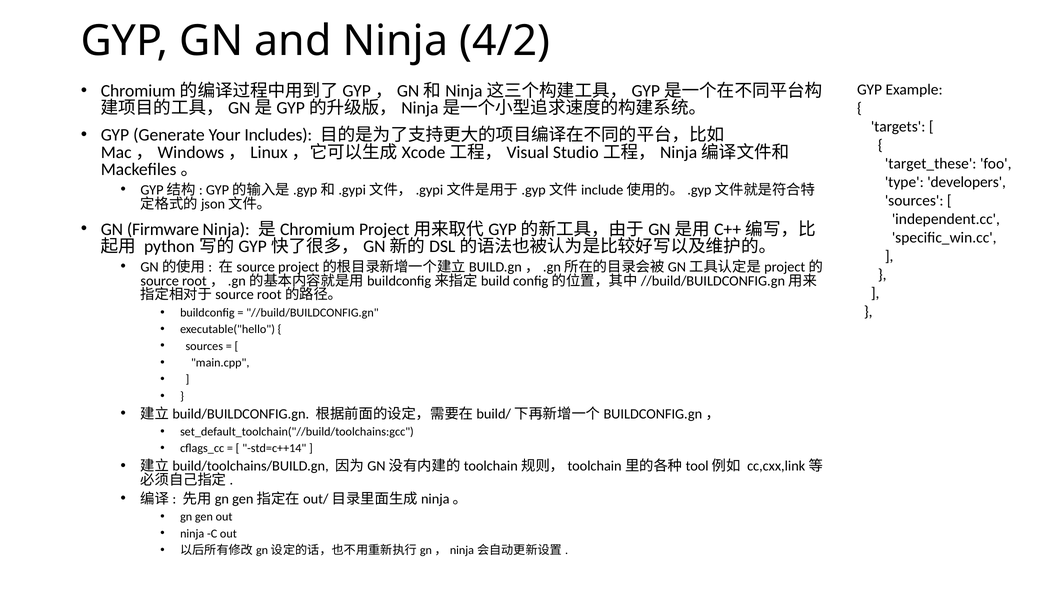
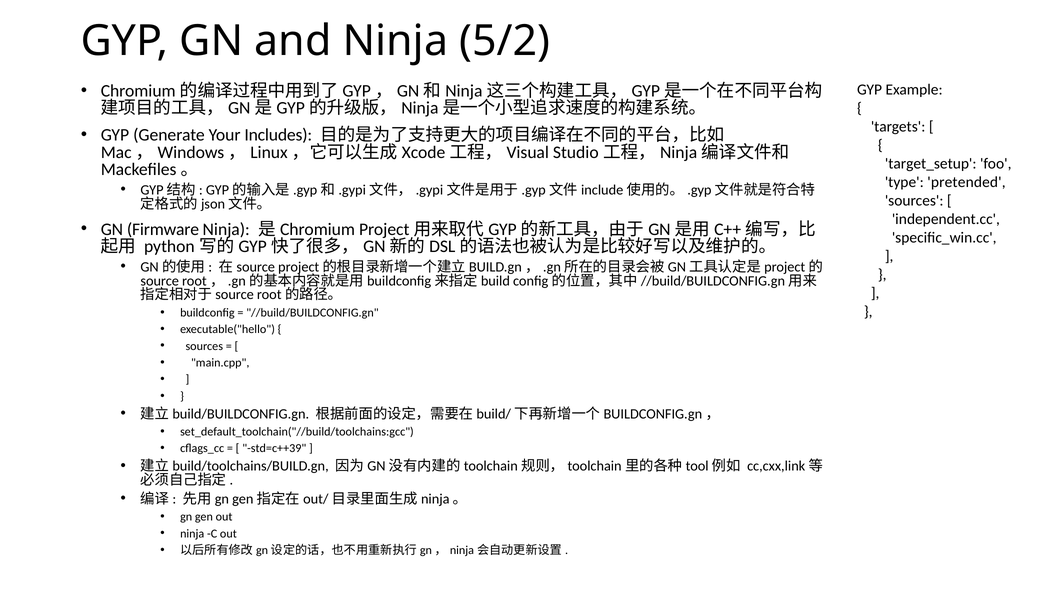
4/2: 4/2 -> 5/2
target_these: target_these -> target_setup
developers: developers -> pretended
std=c++14: std=c++14 -> std=c++39
